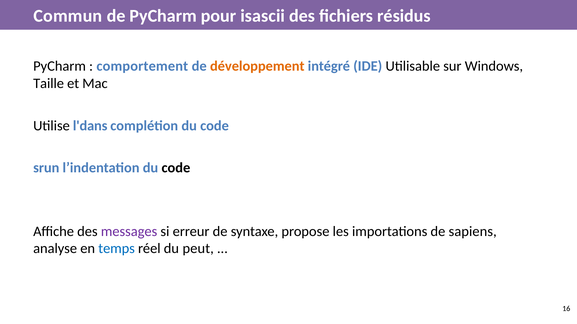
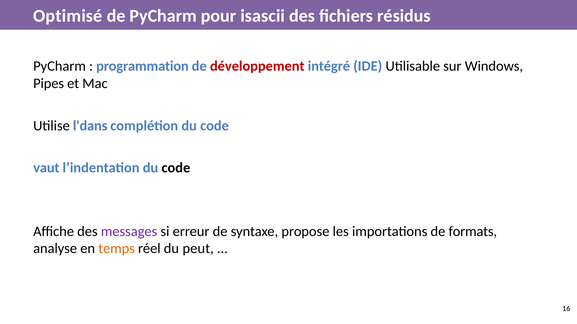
Commun: Commun -> Optimisé
comportement: comportement -> programmation
développement colour: orange -> red
Taille: Taille -> Pipes
srun: srun -> vaut
sapiens: sapiens -> formats
temps colour: blue -> orange
